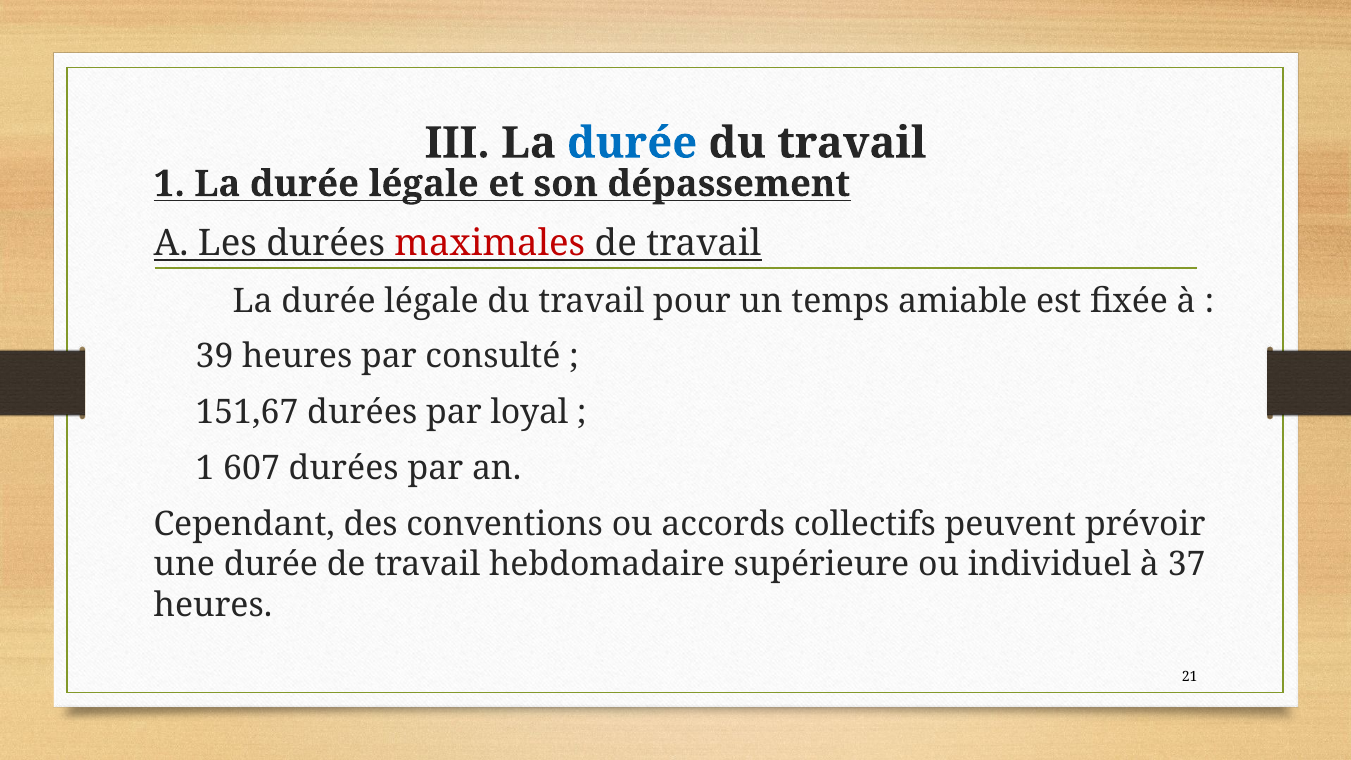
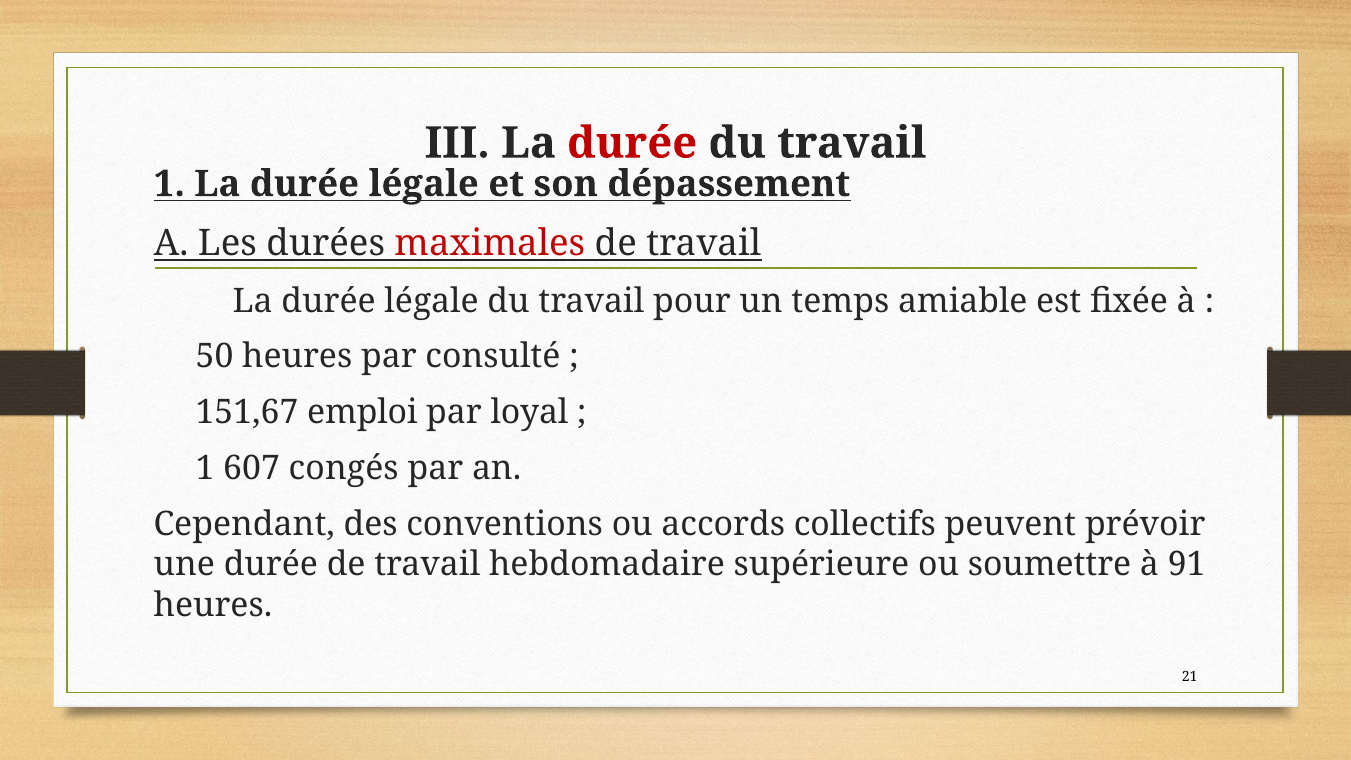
durée at (632, 143) colour: blue -> red
39: 39 -> 50
durées at (362, 412): durées -> emploi
607 durées: durées -> congés
individuel: individuel -> soumettre
37: 37 -> 91
